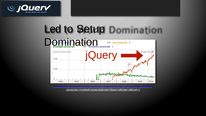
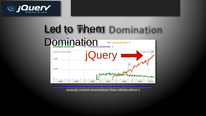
Setup: Setup -> Them
